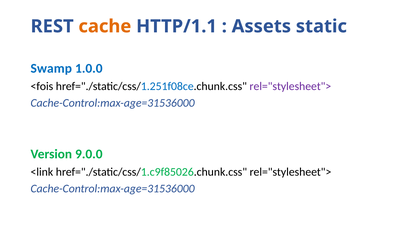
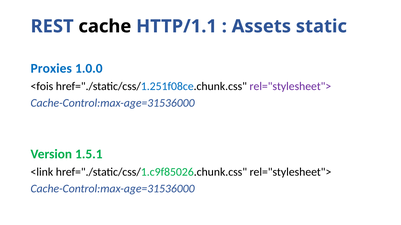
cache colour: orange -> black
Swamp: Swamp -> Proxies
9.0.0: 9.0.0 -> 1.5.1
